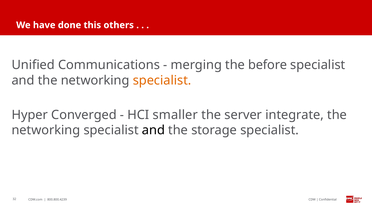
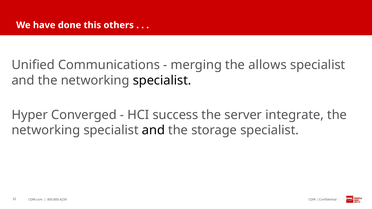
before: before -> allows
specialist at (162, 80) colour: orange -> black
smaller: smaller -> success
